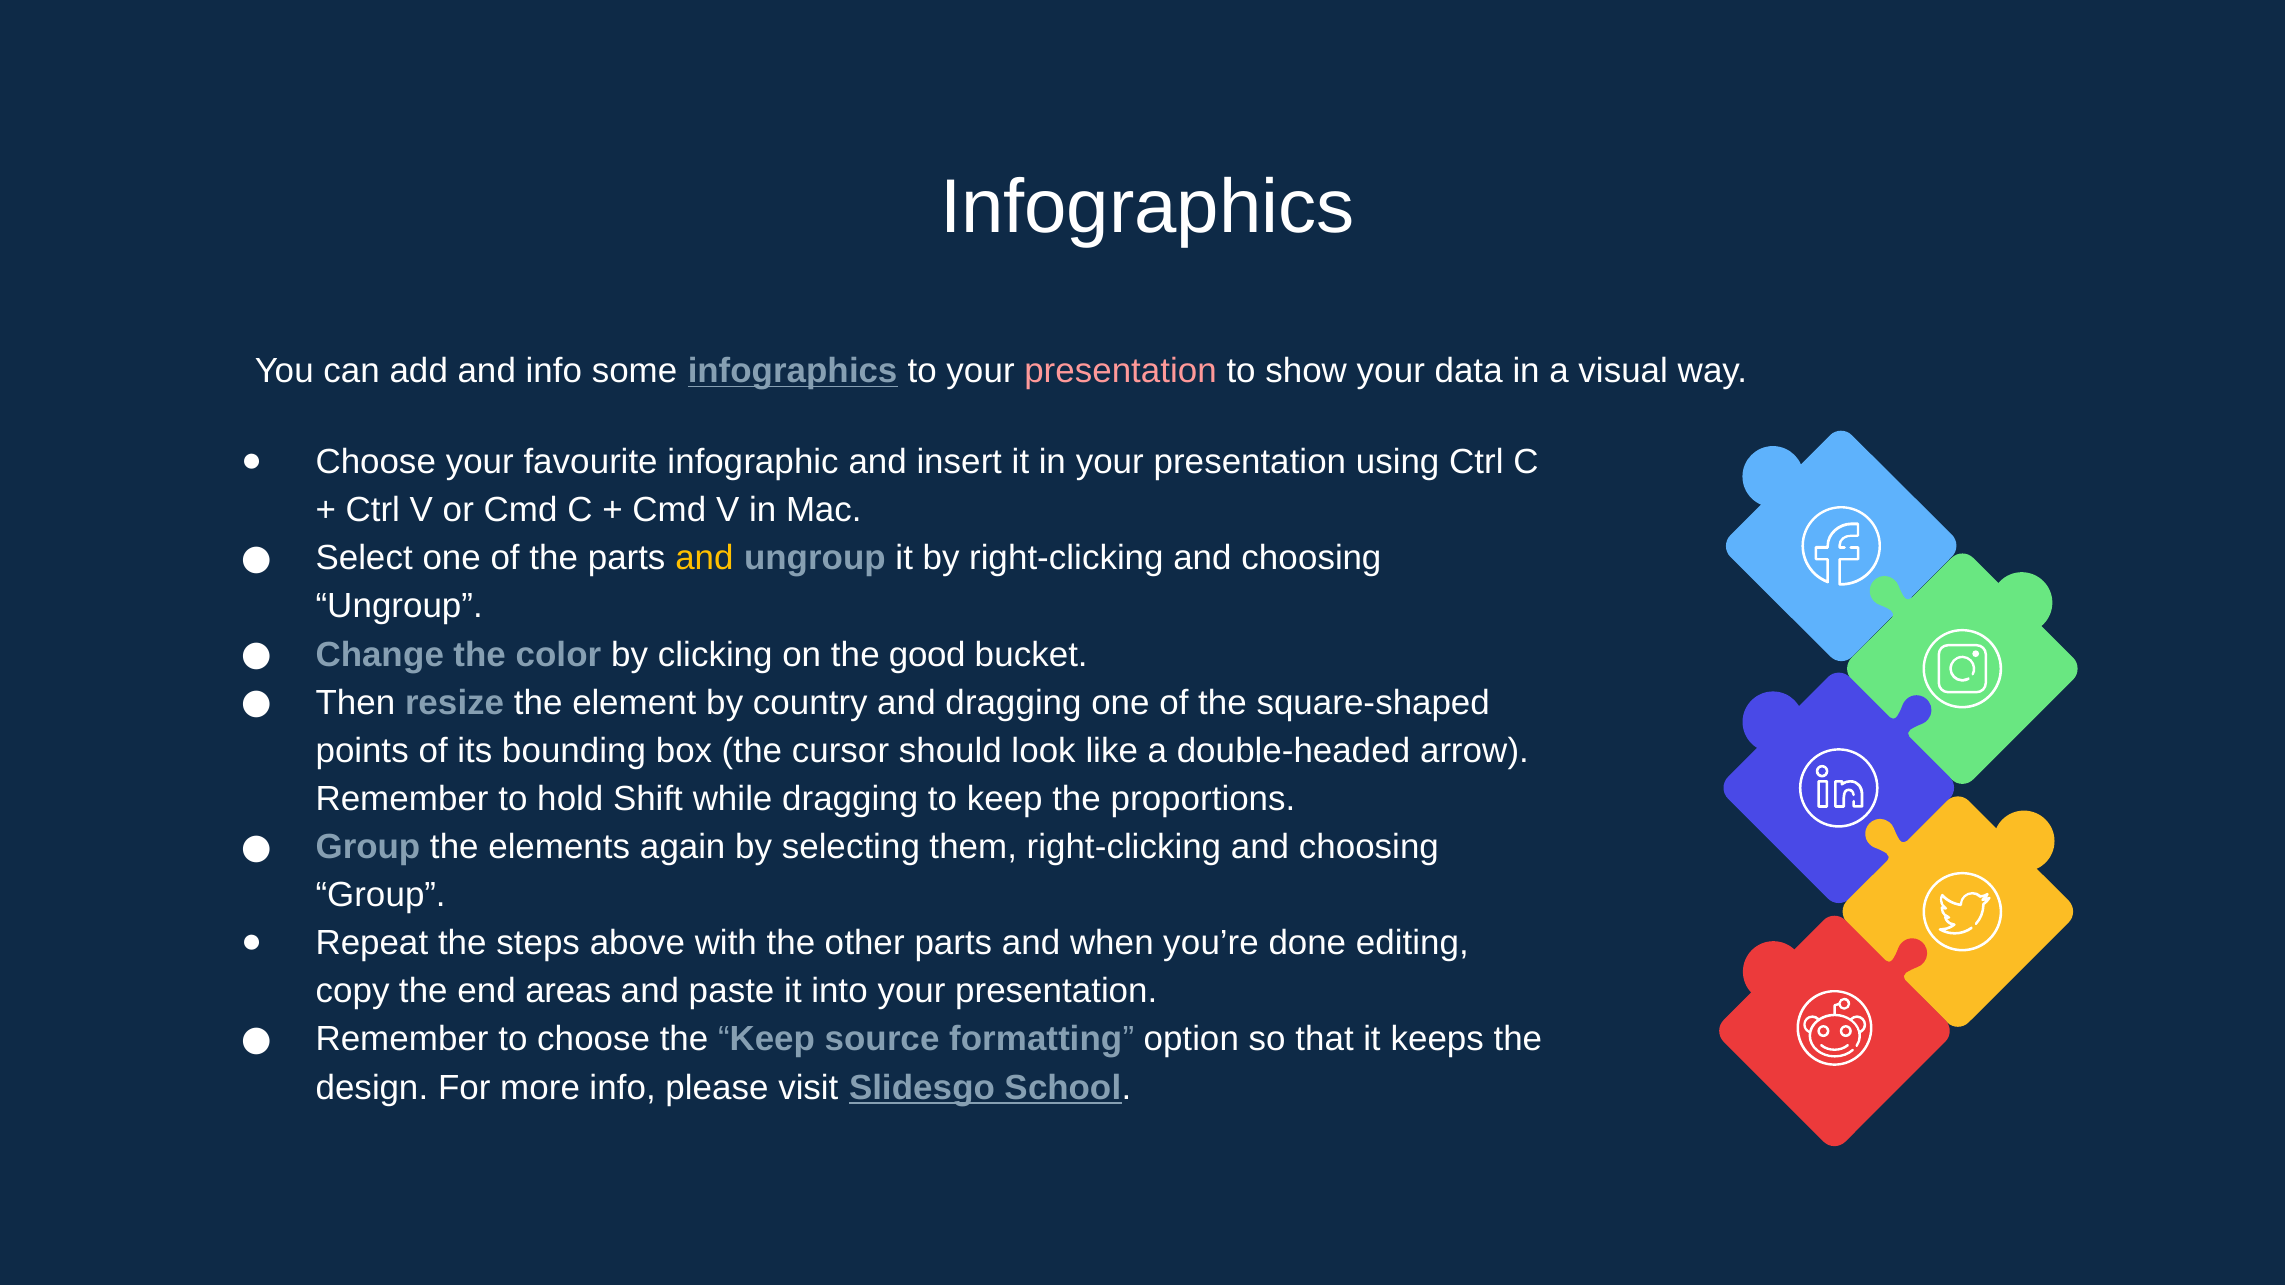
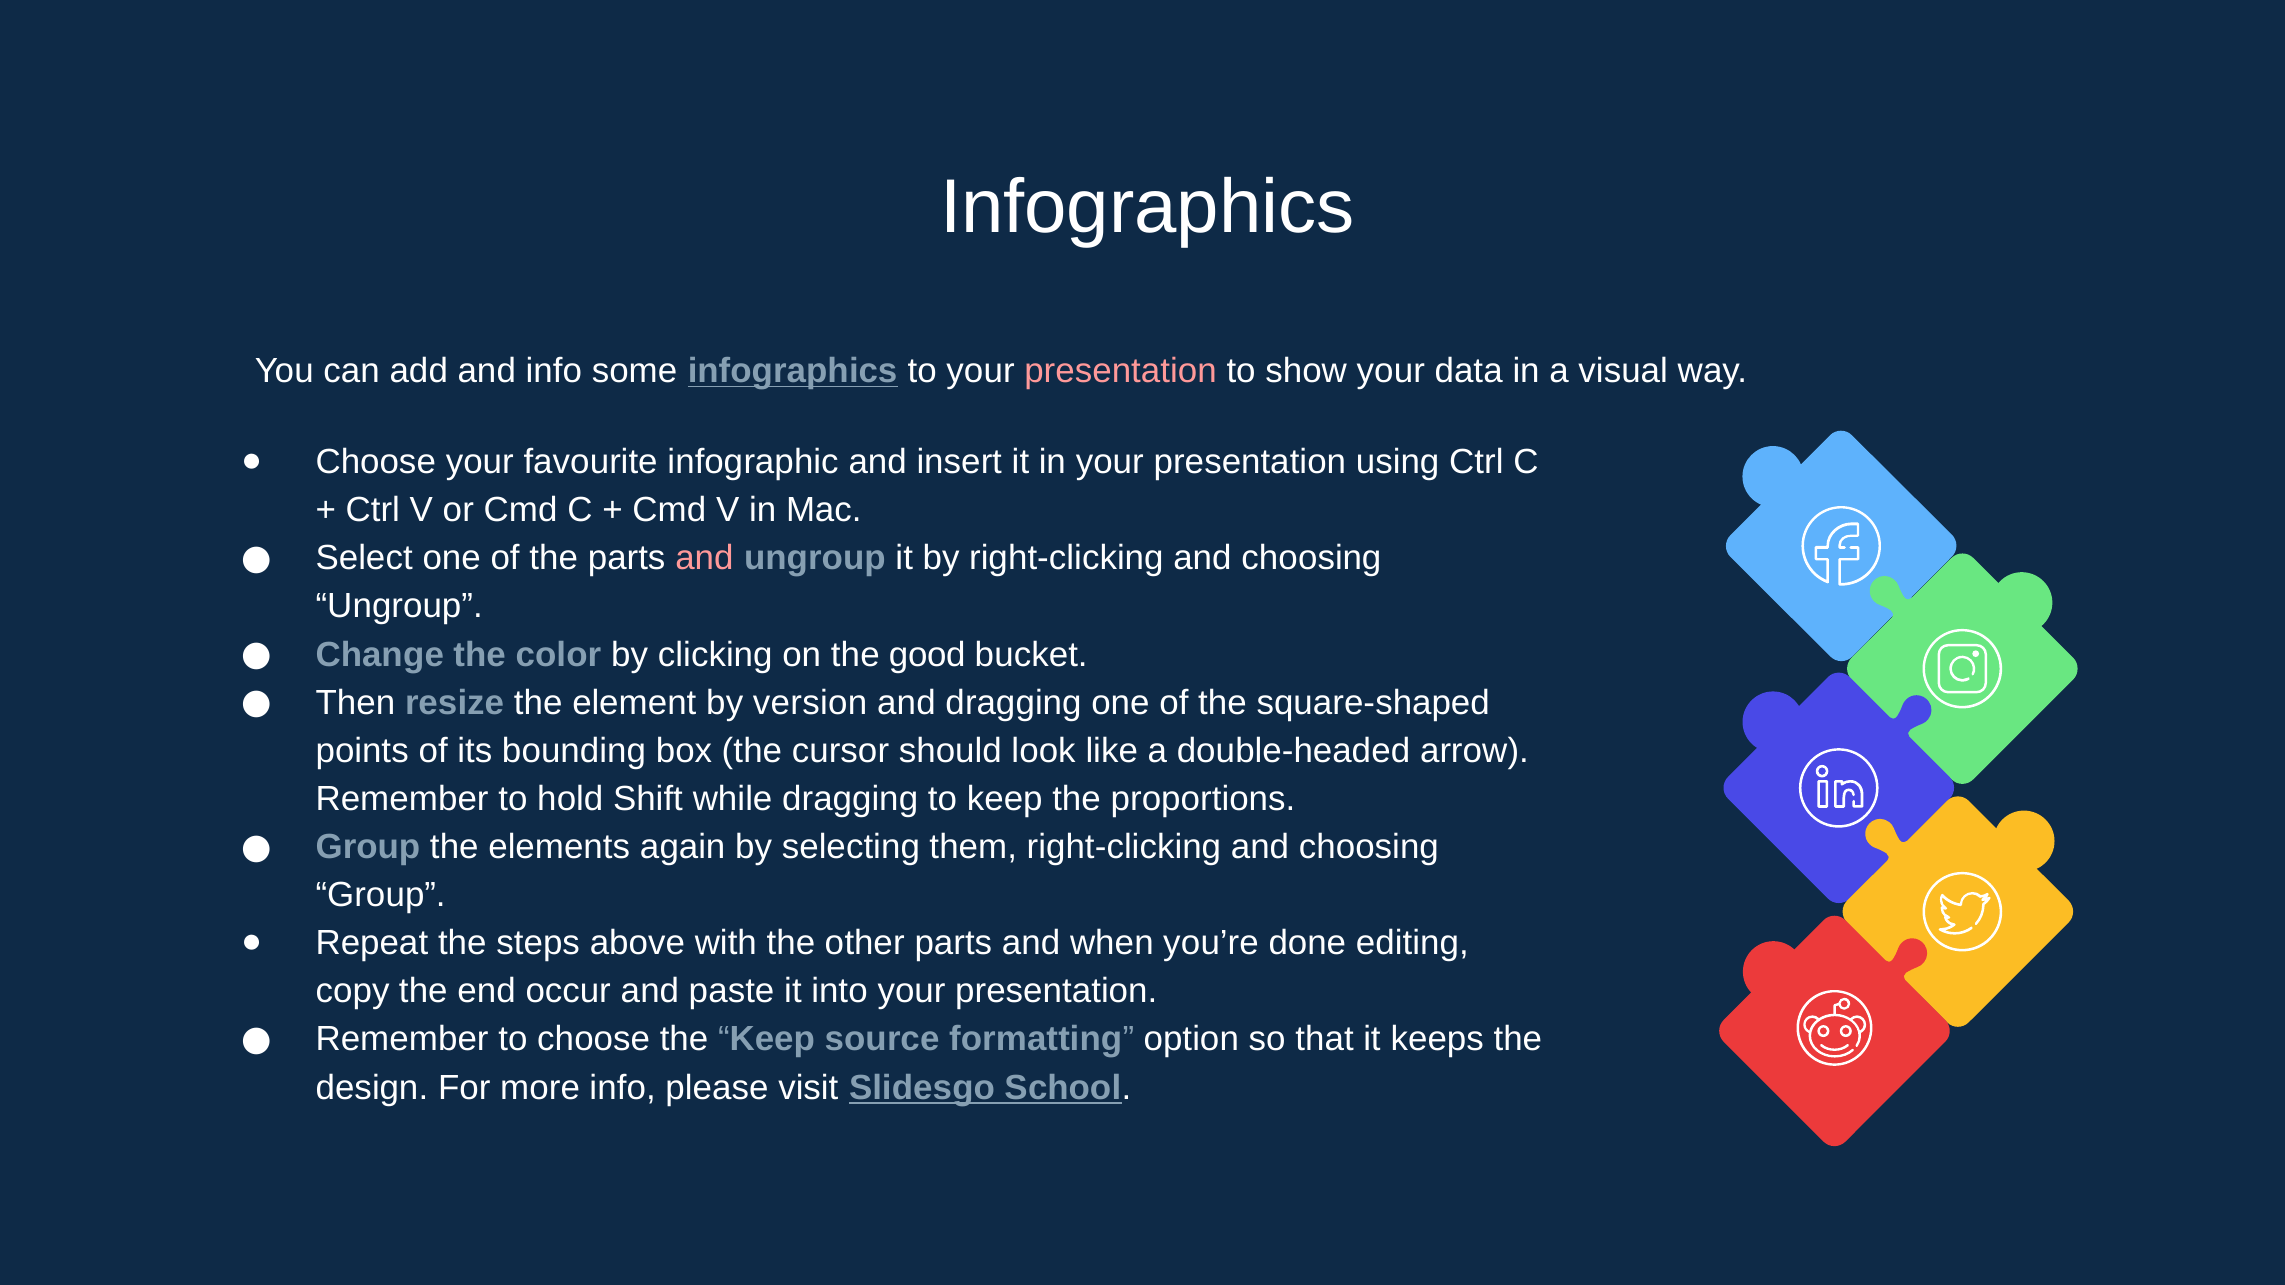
and at (704, 558) colour: yellow -> pink
country: country -> version
areas: areas -> occur
